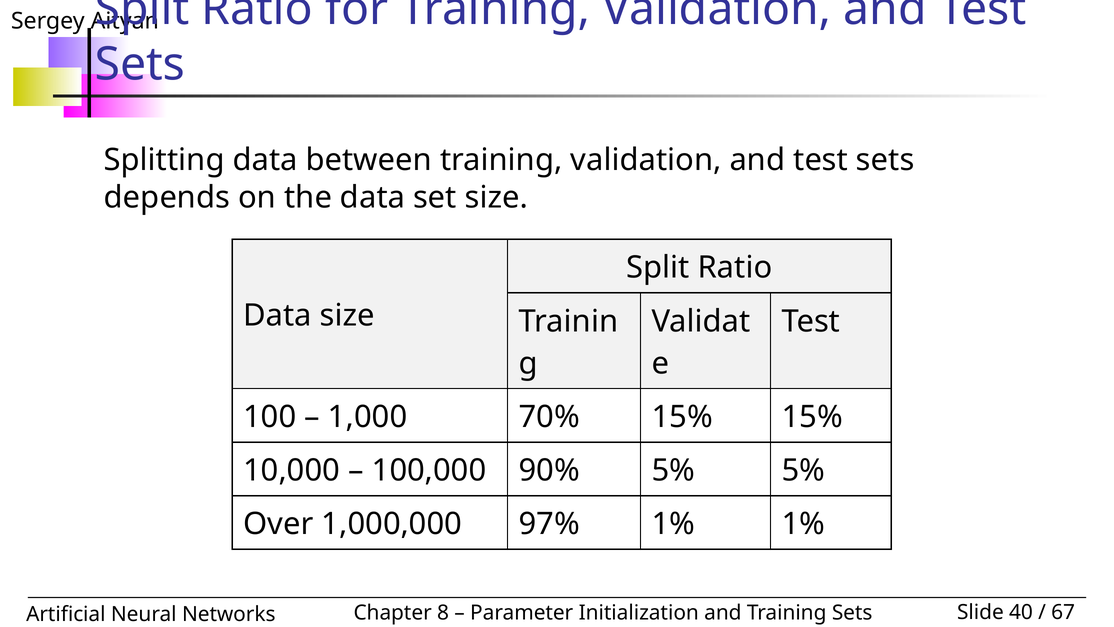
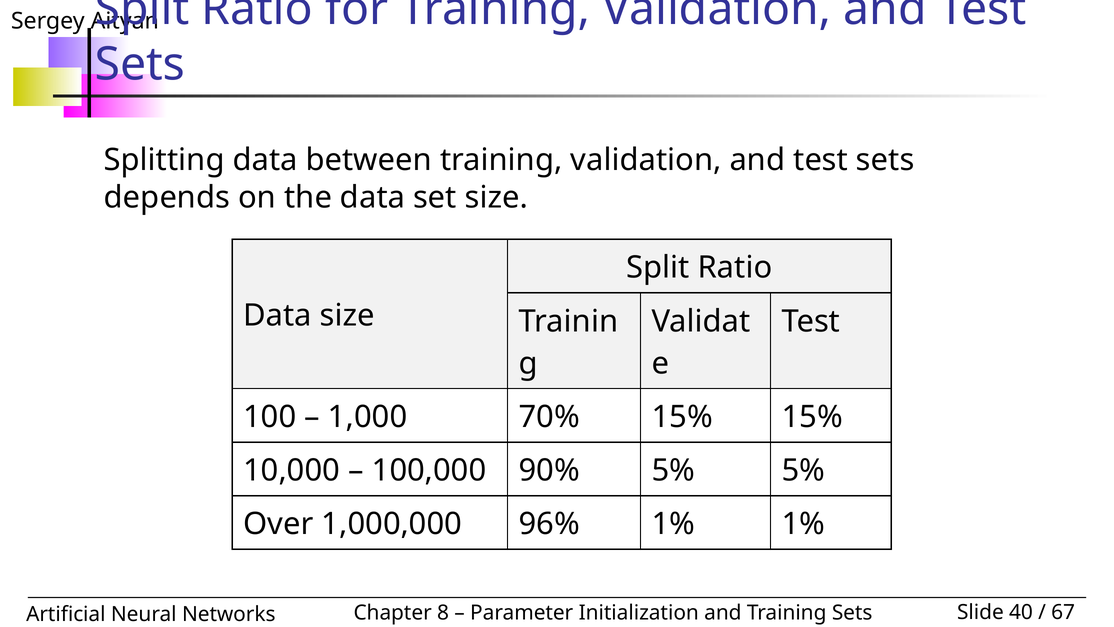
97%: 97% -> 96%
